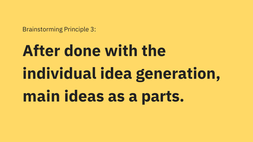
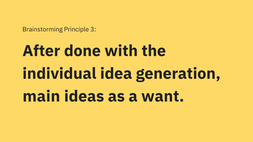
parts: parts -> want
